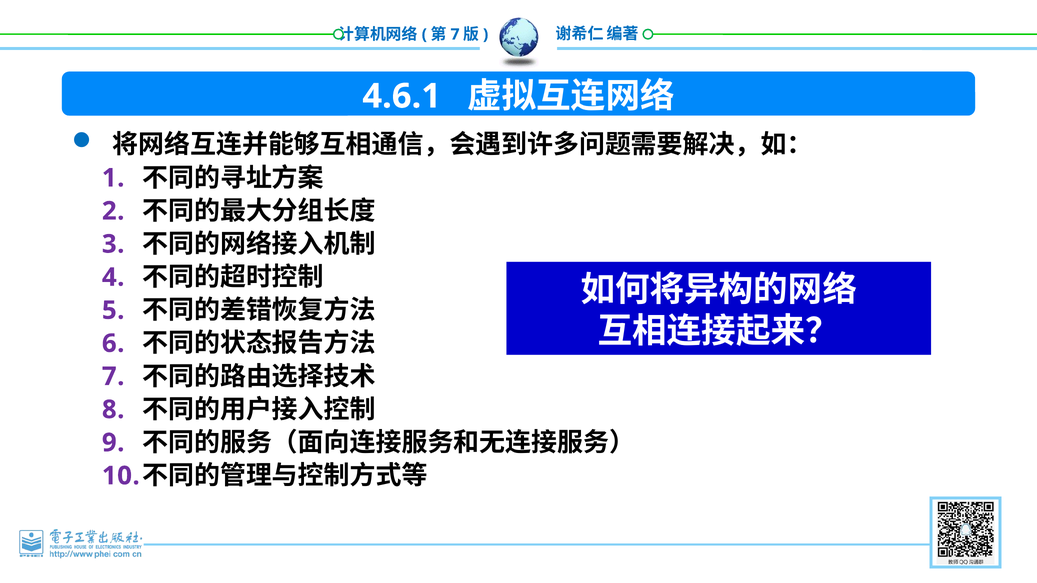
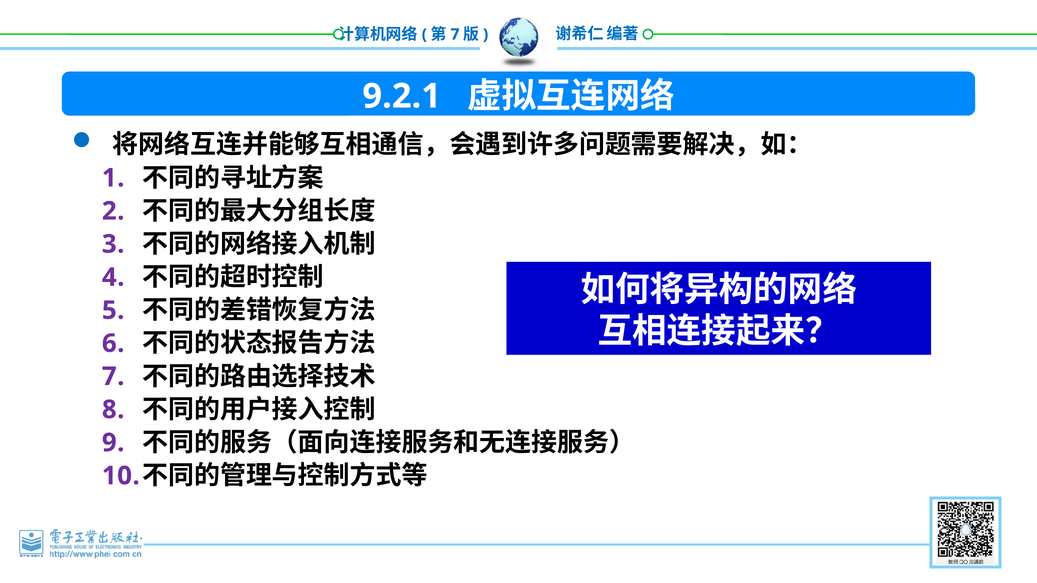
4.6.1: 4.6.1 -> 9.2.1
